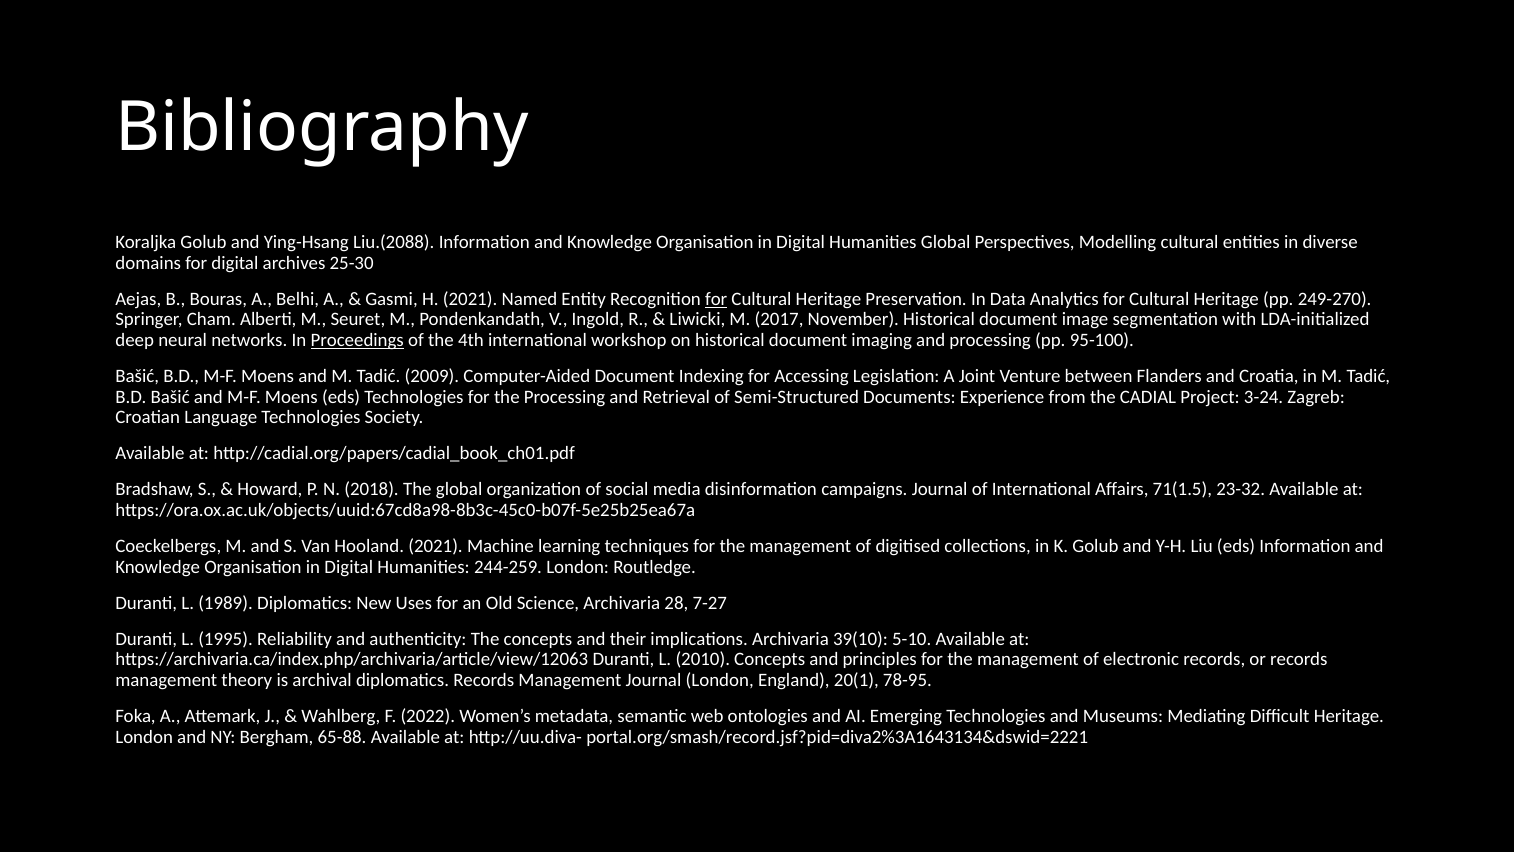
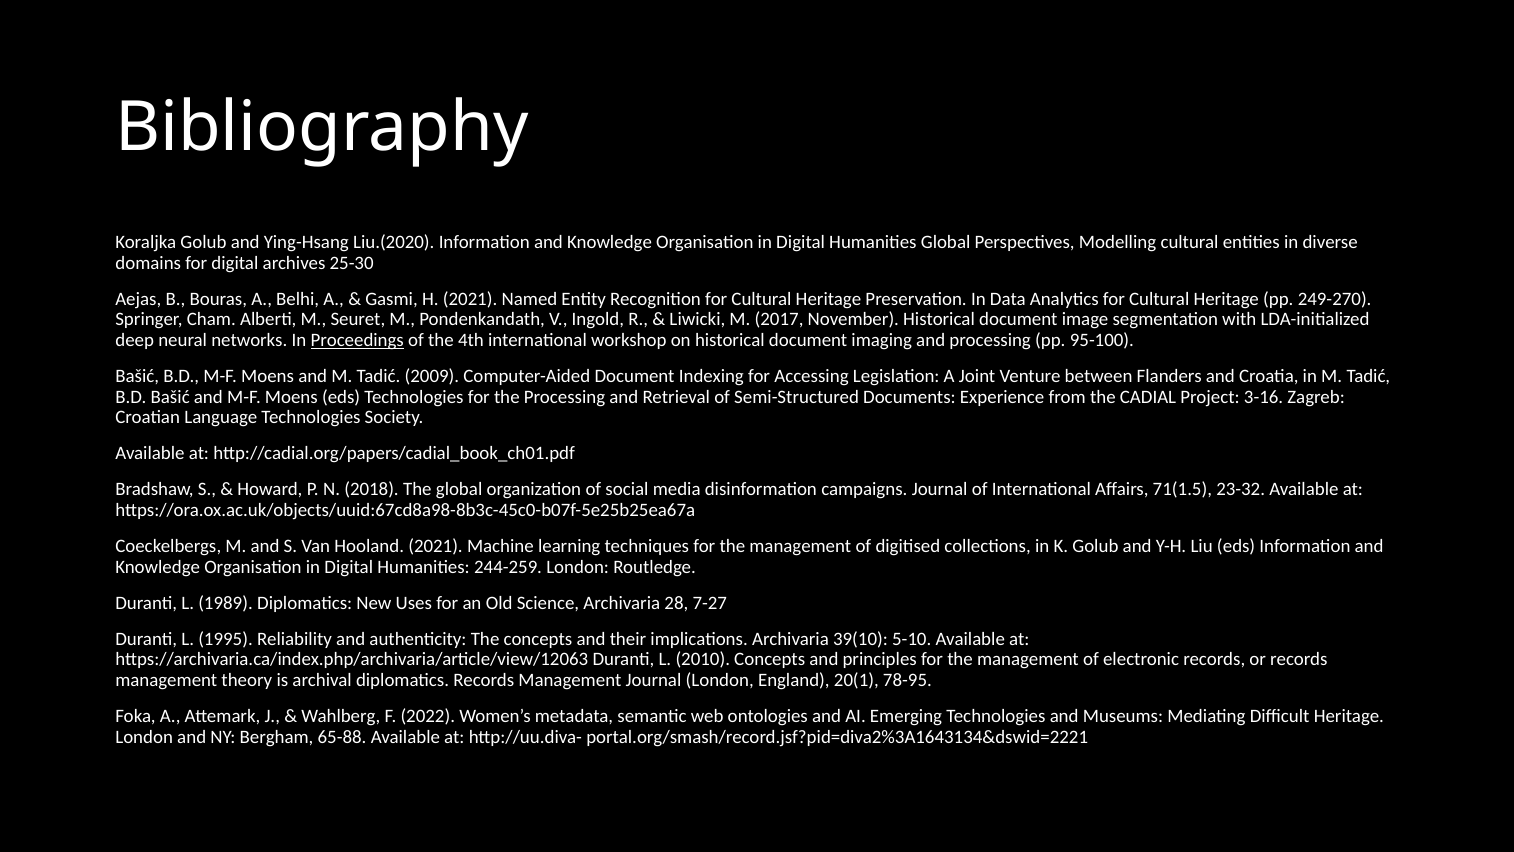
Liu.(2088: Liu.(2088 -> Liu.(2020
for at (716, 299) underline: present -> none
3-24: 3-24 -> 3-16
